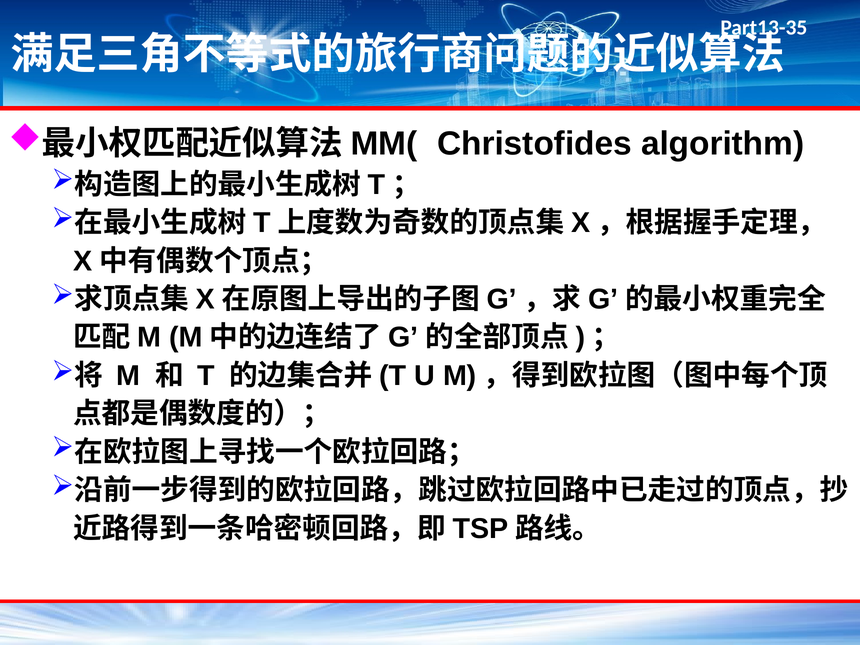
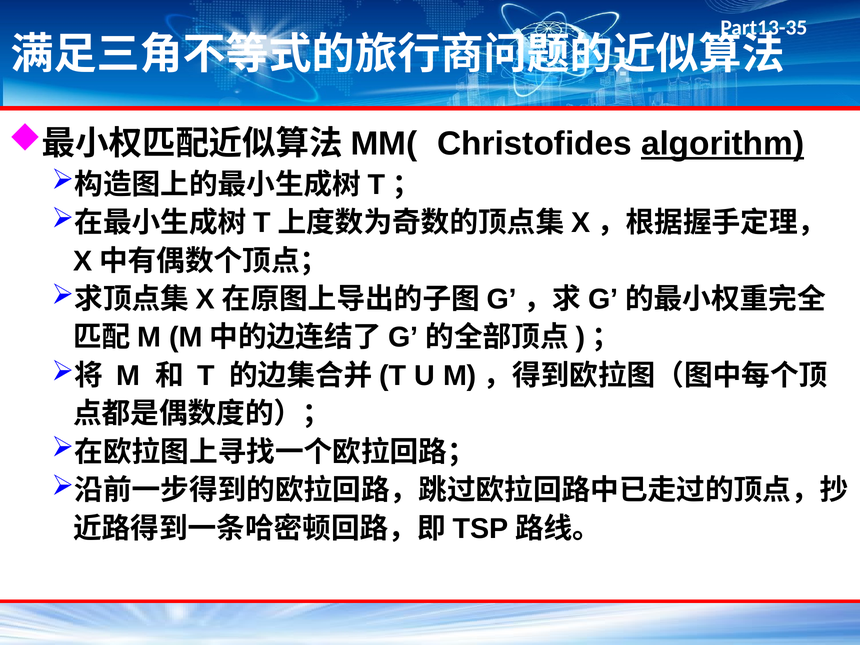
algorithm underline: none -> present
